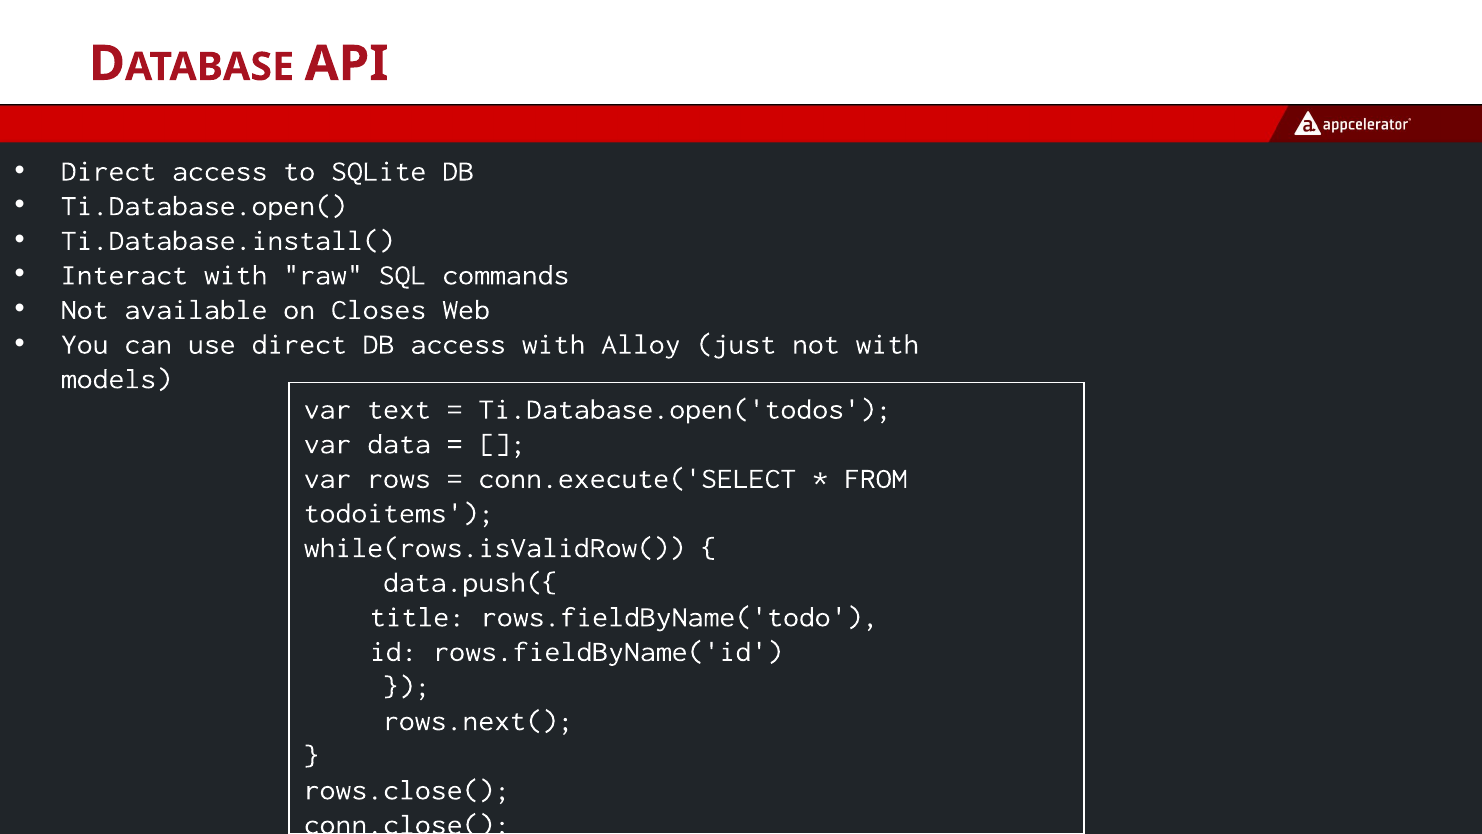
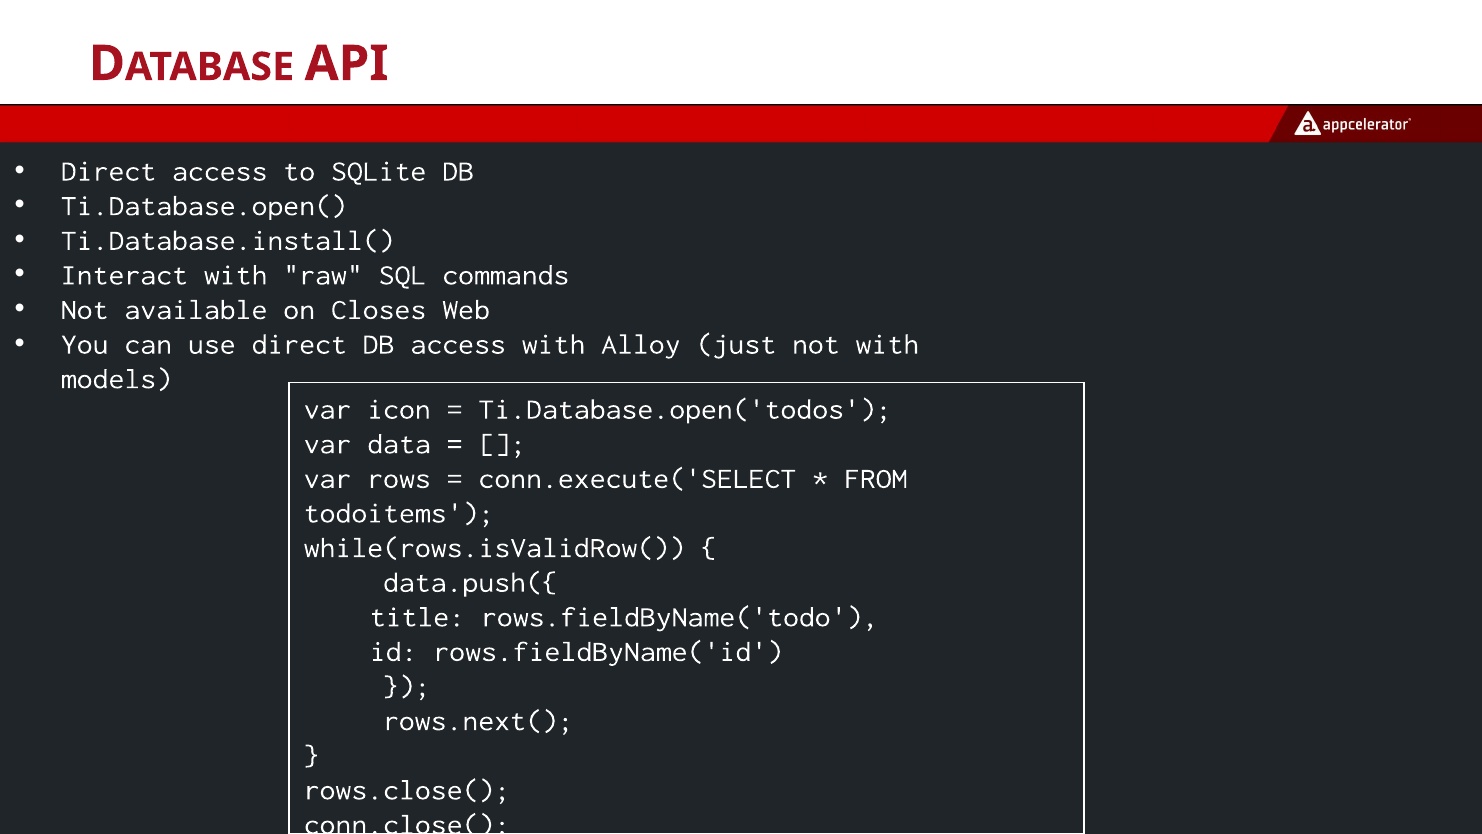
text: text -> icon
